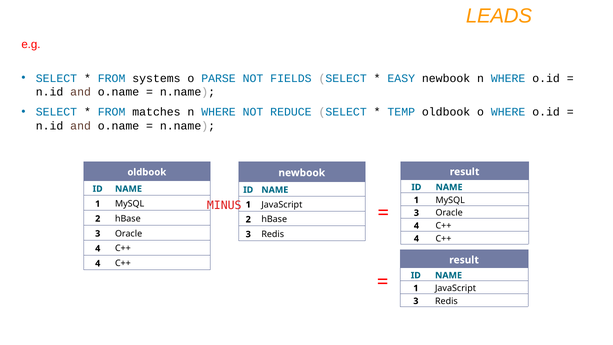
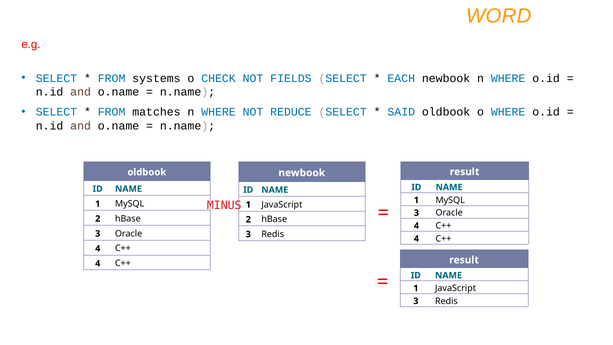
LEADS: LEADS -> WORD
PARSE: PARSE -> CHECK
EASY: EASY -> EACH
TEMP: TEMP -> SAID
